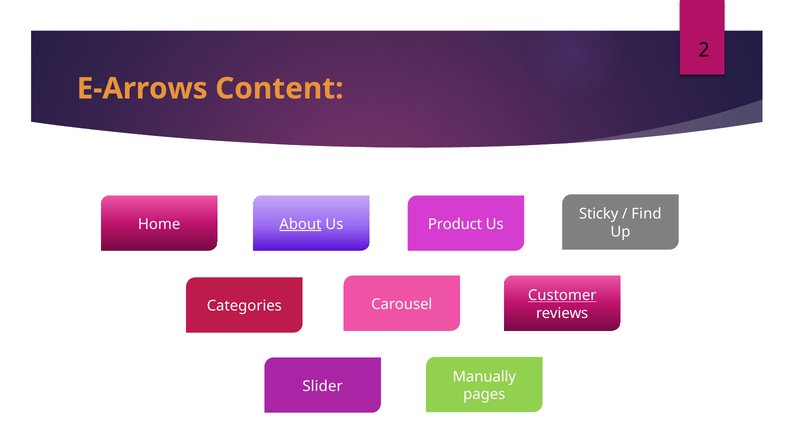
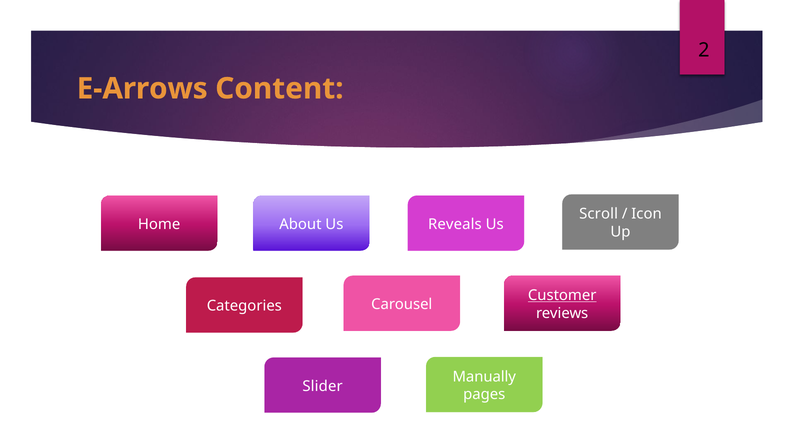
Sticky: Sticky -> Scroll
Find: Find -> Icon
About underline: present -> none
Product: Product -> Reveals
